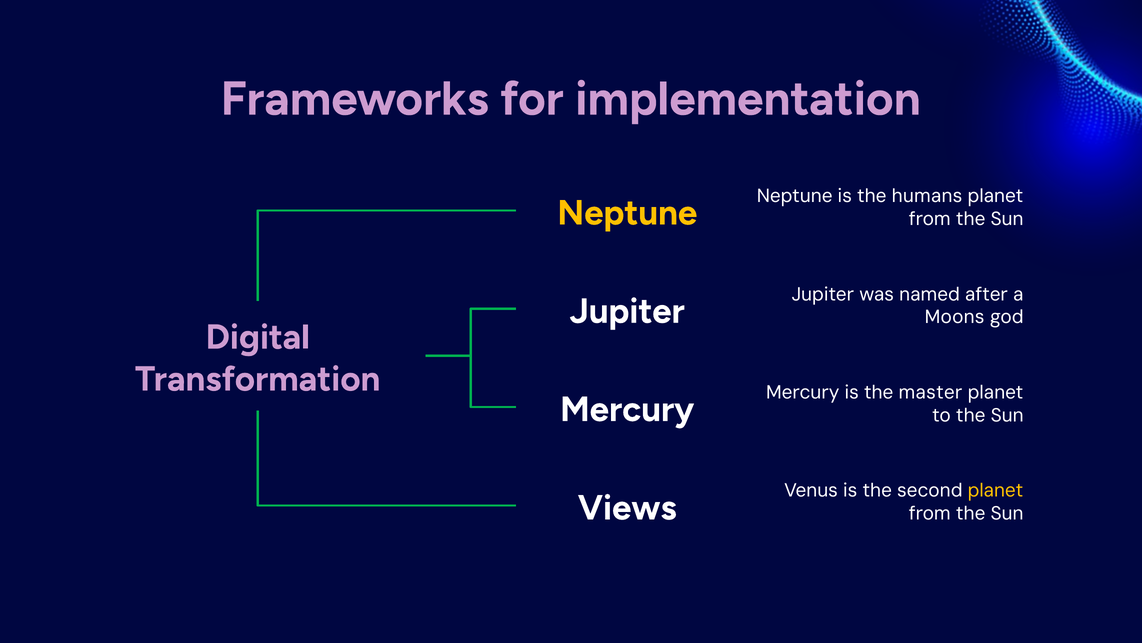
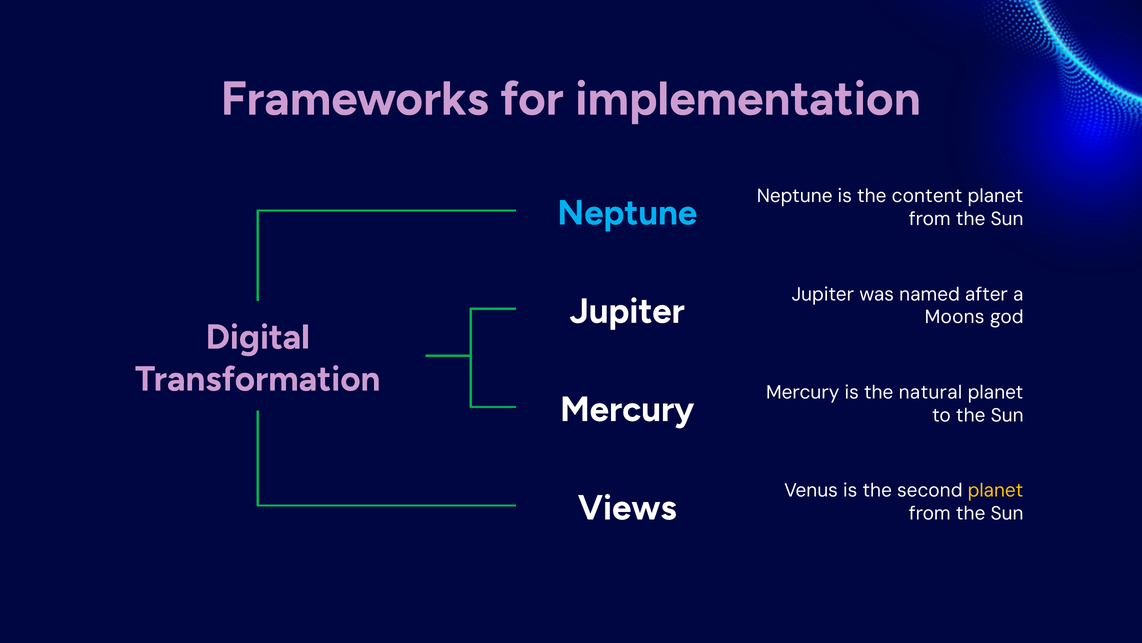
humans: humans -> content
Neptune at (627, 213) colour: yellow -> light blue
master: master -> natural
